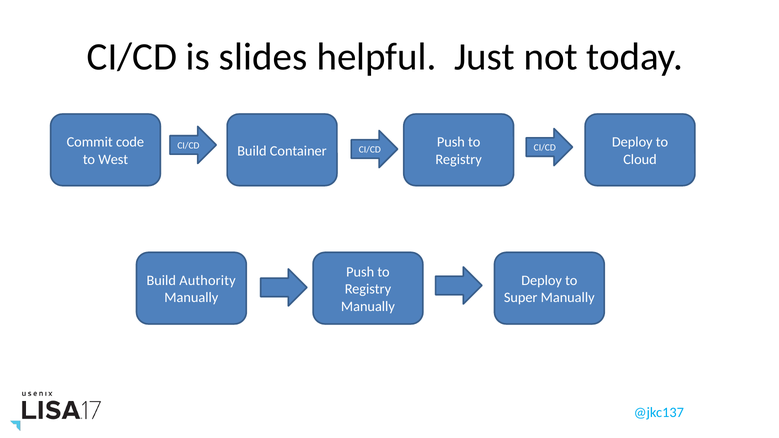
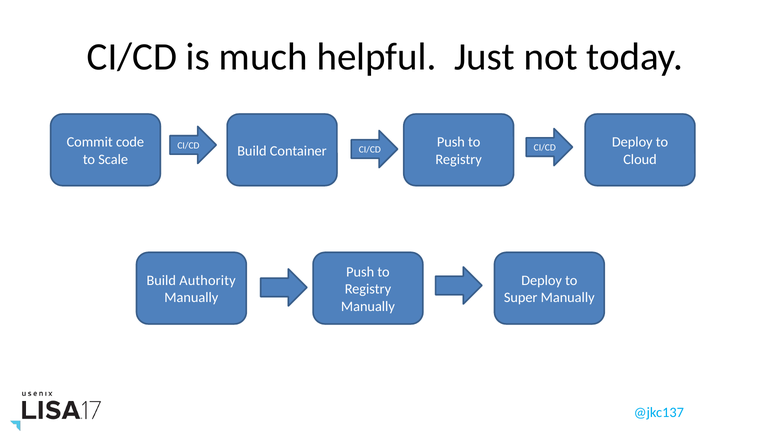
slides: slides -> much
West: West -> Scale
